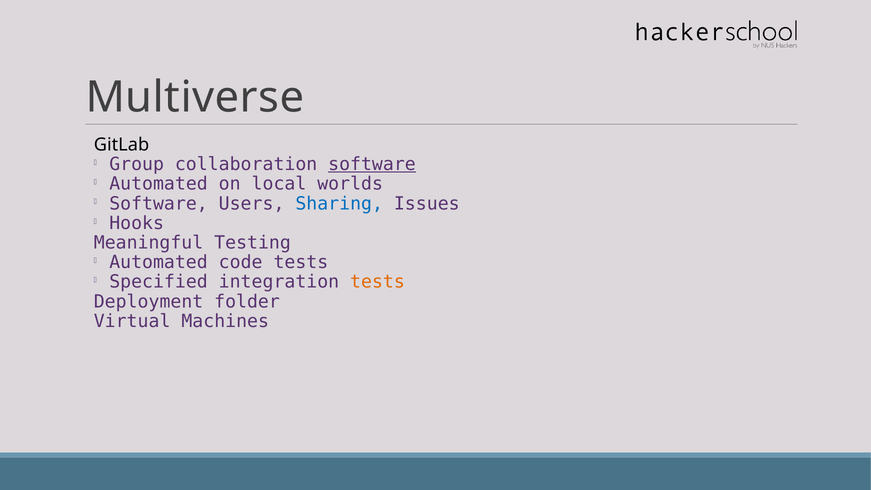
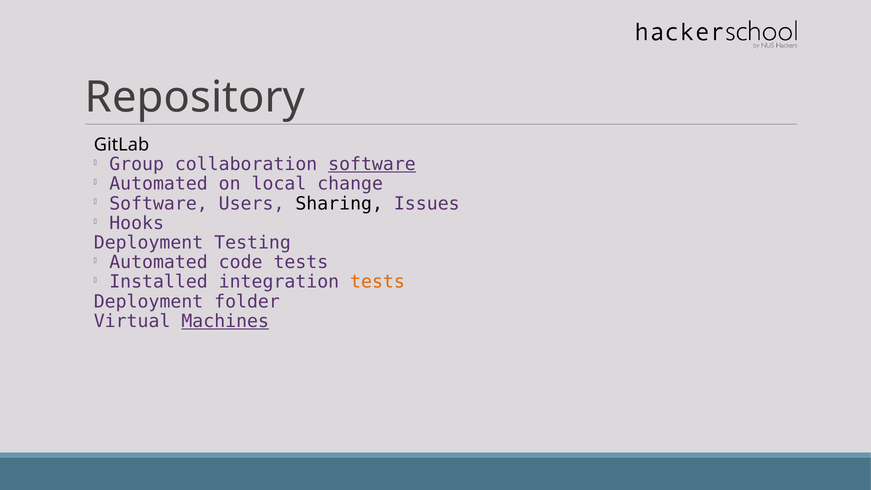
Multiverse: Multiverse -> Repository
worlds: worlds -> change
Sharing colour: blue -> black
Meaningful at (149, 243): Meaningful -> Deployment
Specified: Specified -> Installed
Machines underline: none -> present
